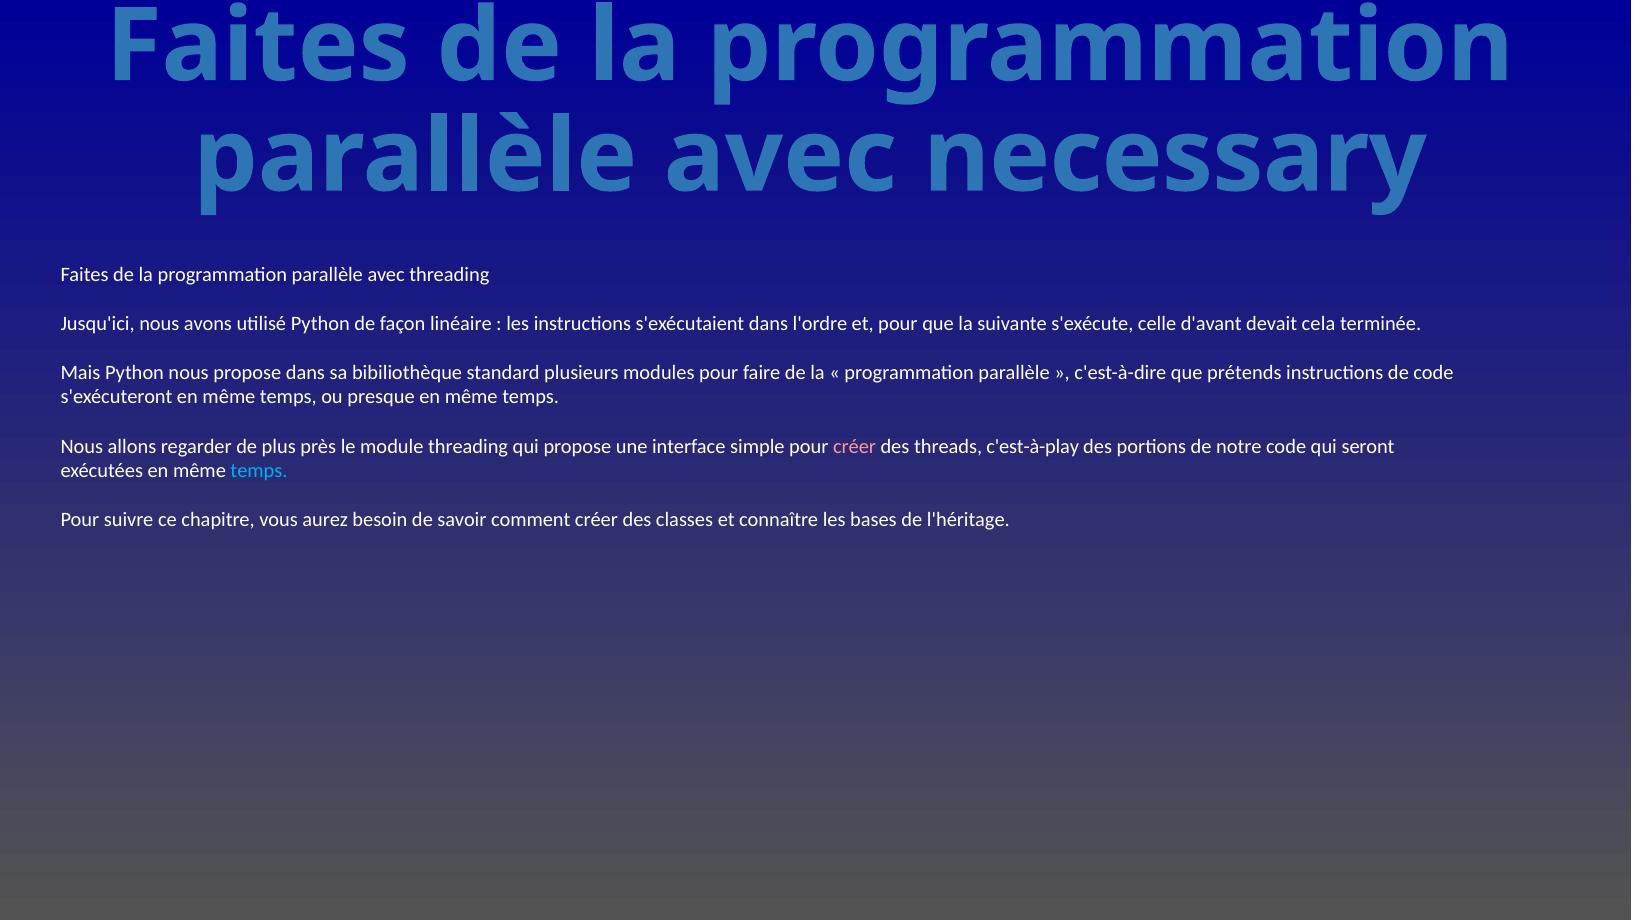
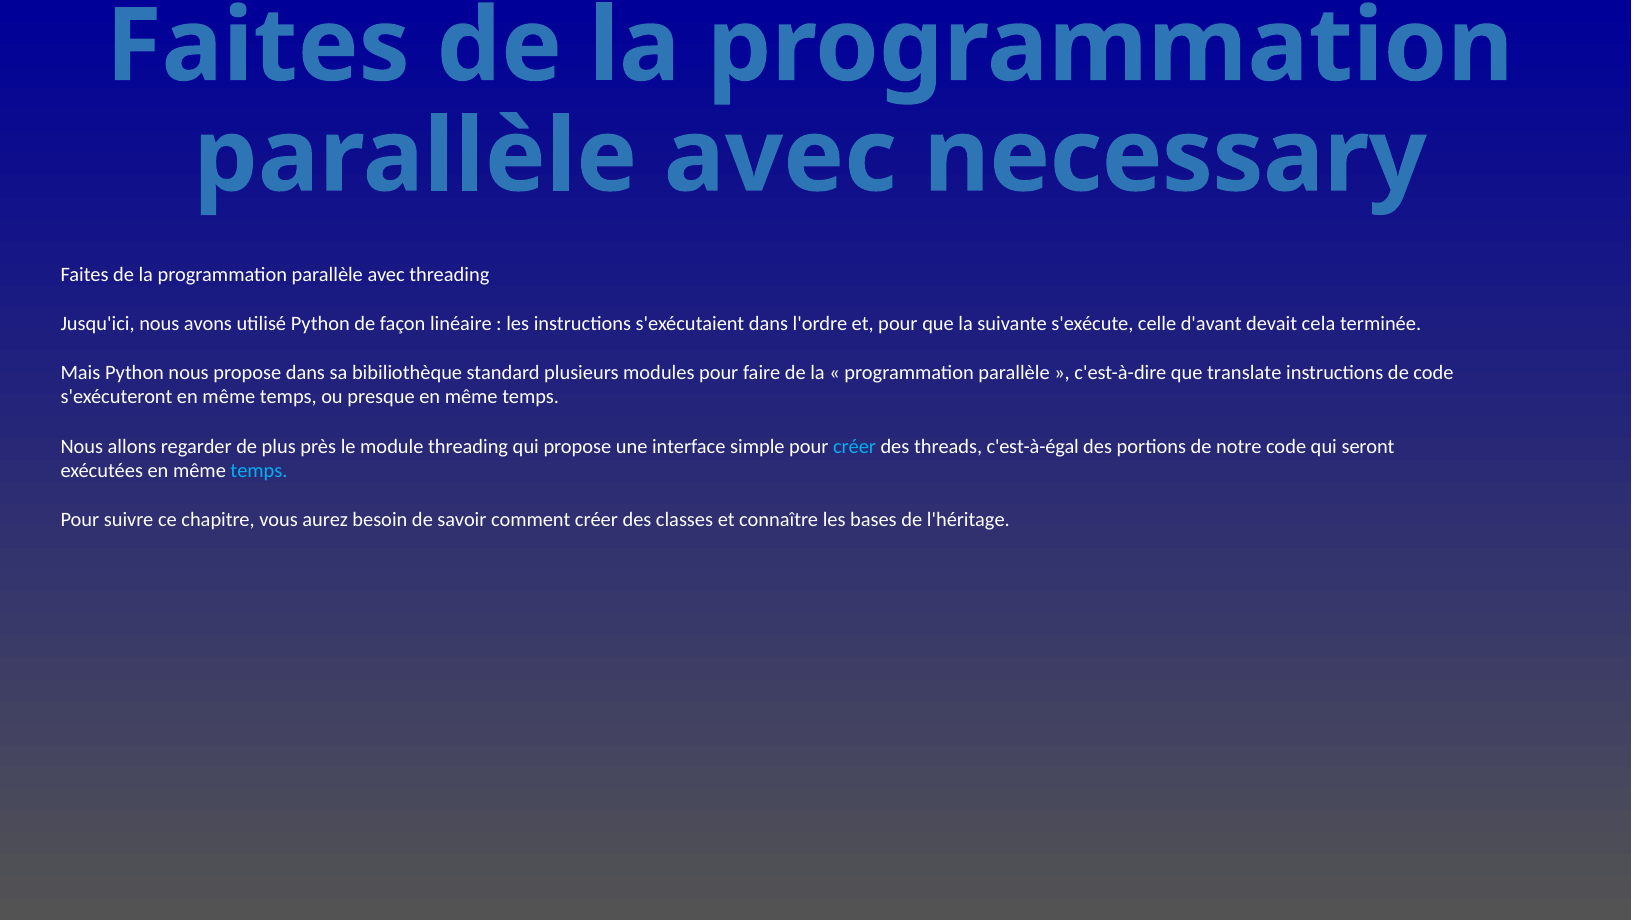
prétends: prétends -> translate
créer at (855, 446) colour: pink -> light blue
c'est-à-play: c'est-à-play -> c'est-à-égal
